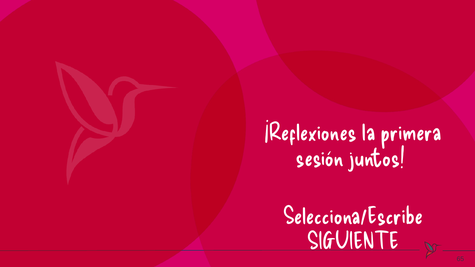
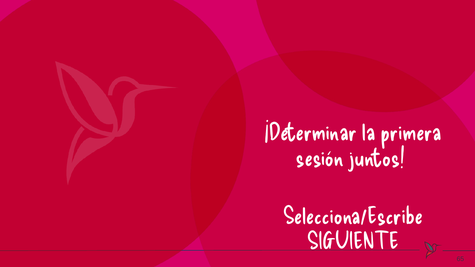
¡Reflexiones: ¡Reflexiones -> ¡Determinar
